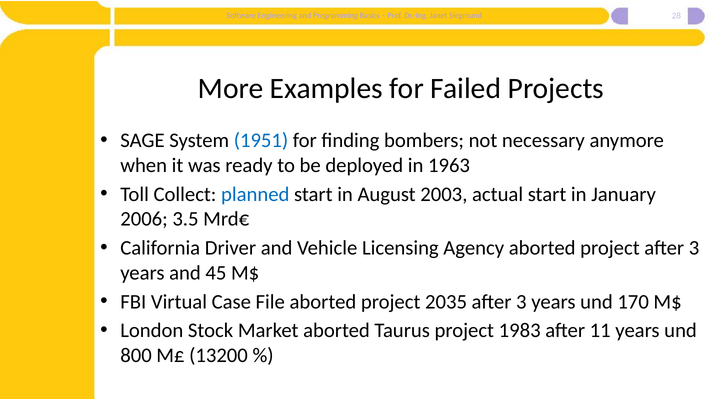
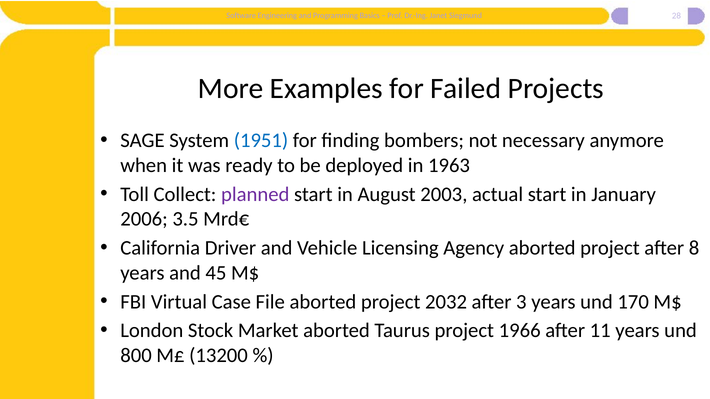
planned colour: blue -> purple
project after 3: 3 -> 8
2035: 2035 -> 2032
1983: 1983 -> 1966
